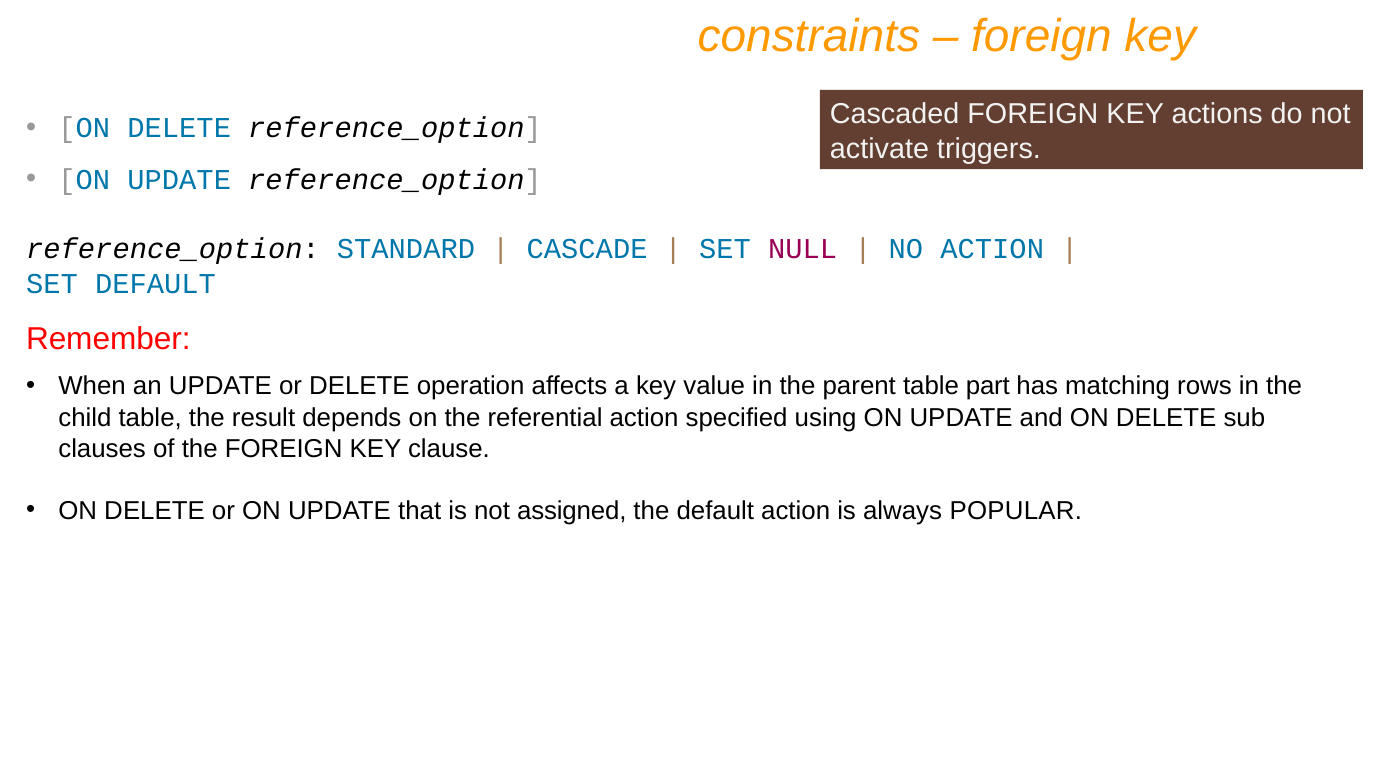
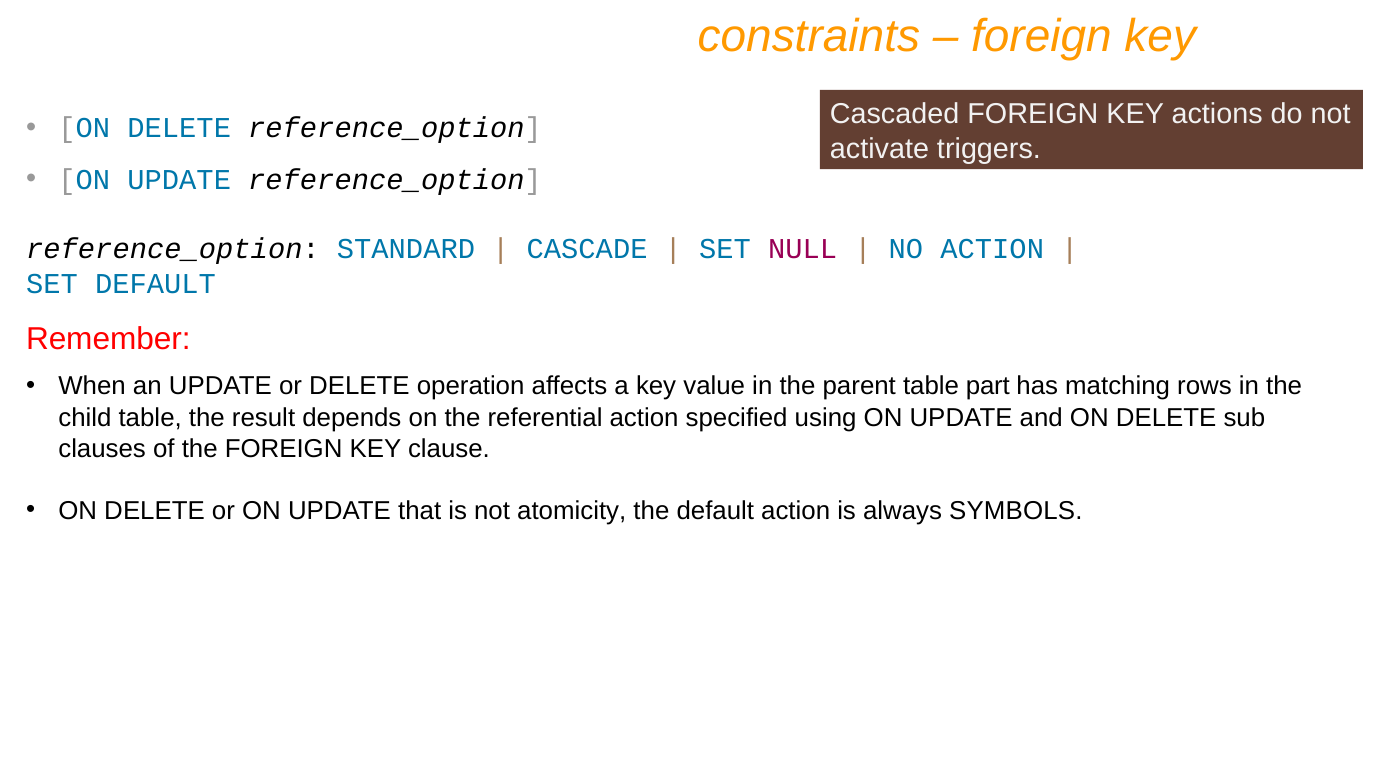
assigned: assigned -> atomicity
POPULAR: POPULAR -> SYMBOLS
